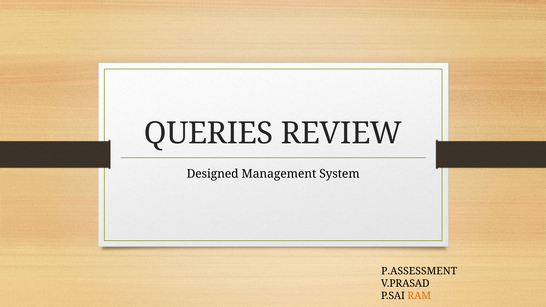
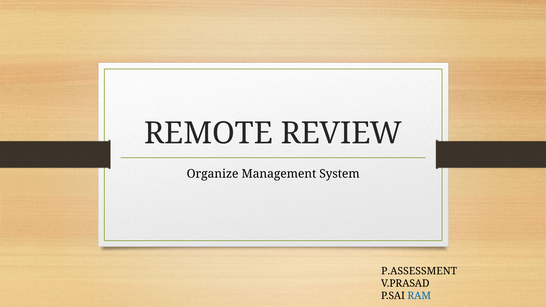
QUERIES: QUERIES -> REMOTE
Designed: Designed -> Organize
RAM colour: orange -> blue
